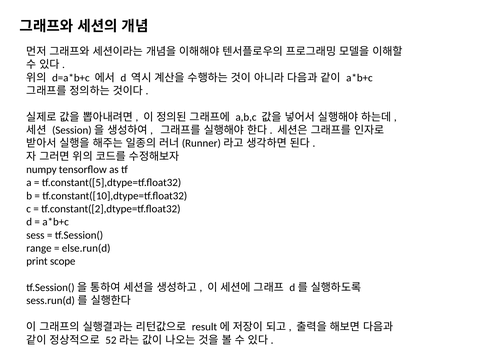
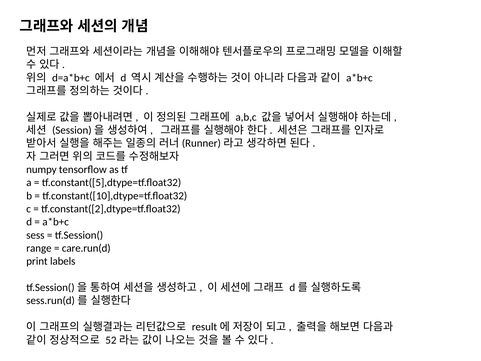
else.run(d: else.run(d -> care.run(d
scope: scope -> labels
